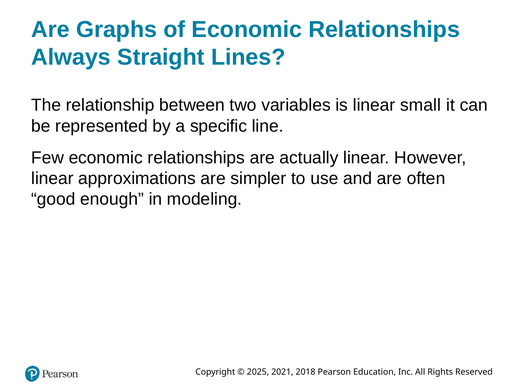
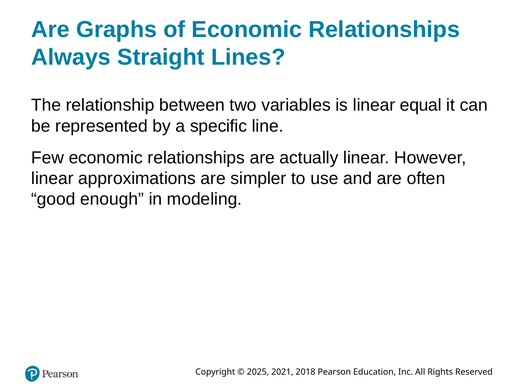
small: small -> equal
